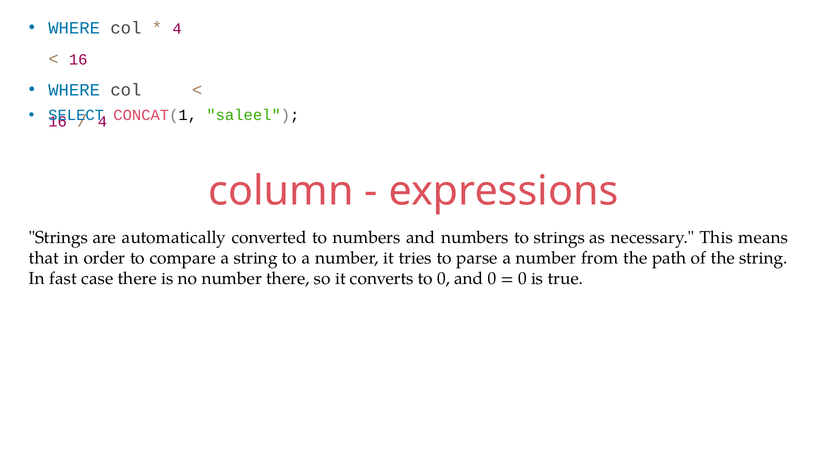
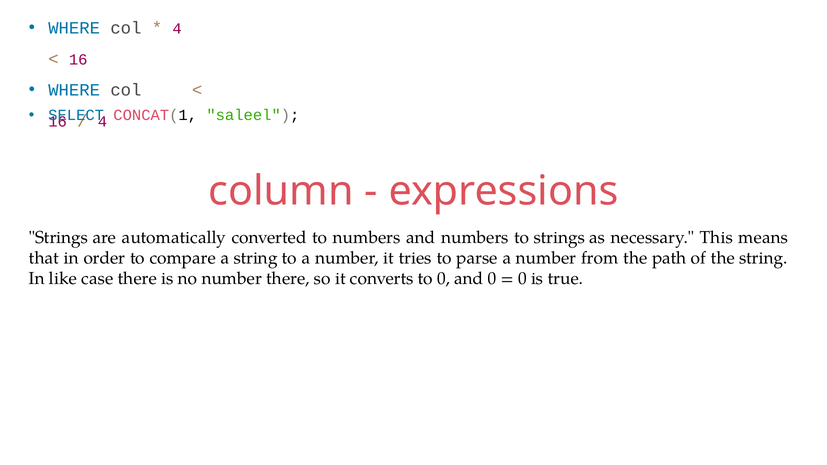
fast: fast -> like
